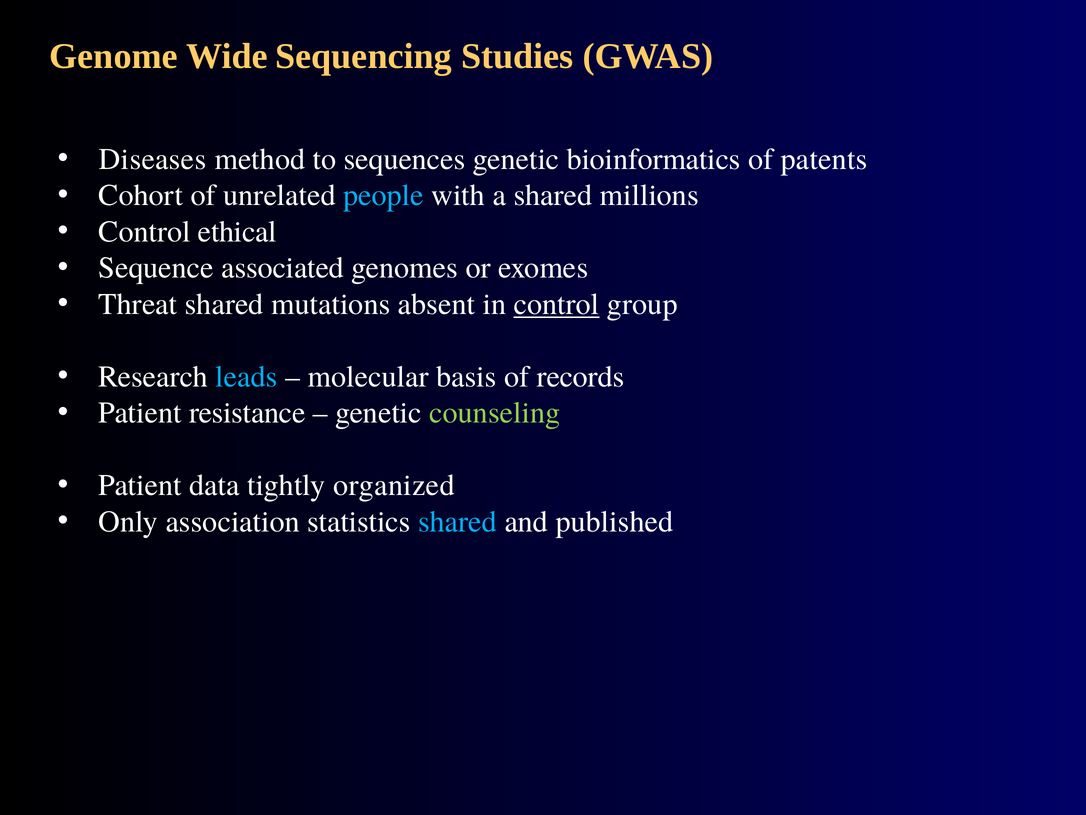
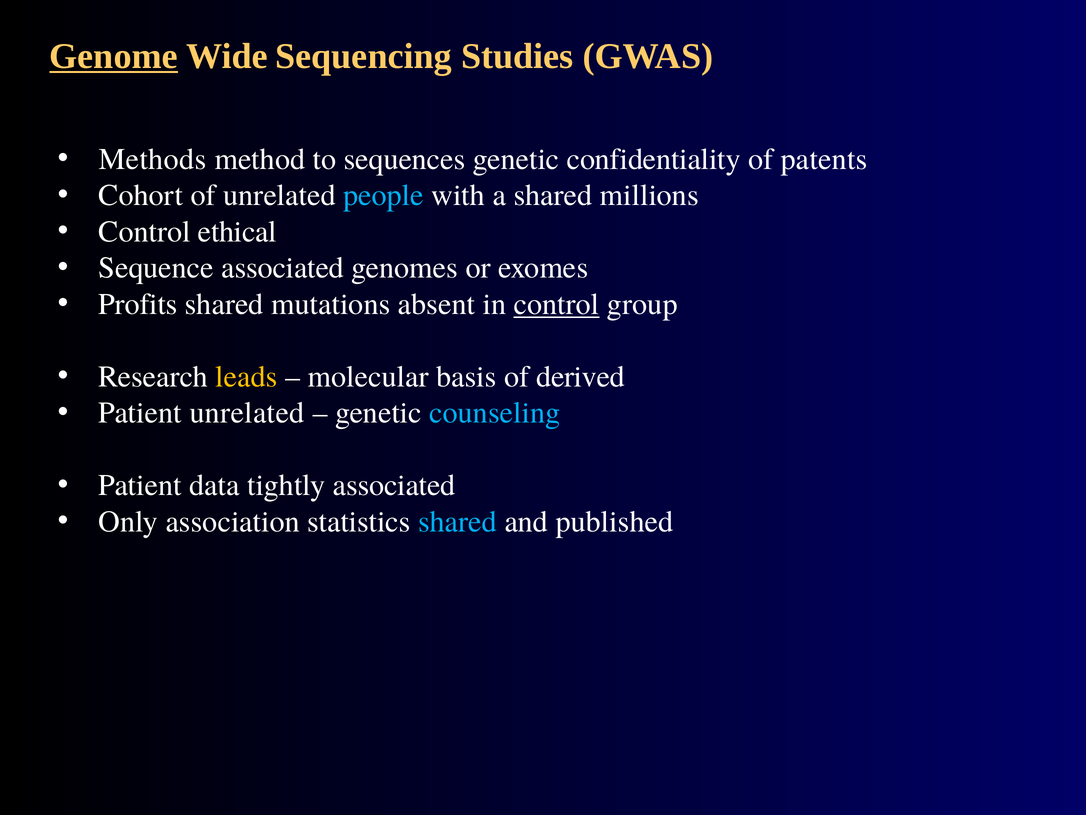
Genome underline: none -> present
Diseases: Diseases -> Methods
bioinformatics: bioinformatics -> confidentiality
Threat: Threat -> Profits
leads colour: light blue -> yellow
records: records -> derived
Patient resistance: resistance -> unrelated
counseling colour: light green -> light blue
tightly organized: organized -> associated
